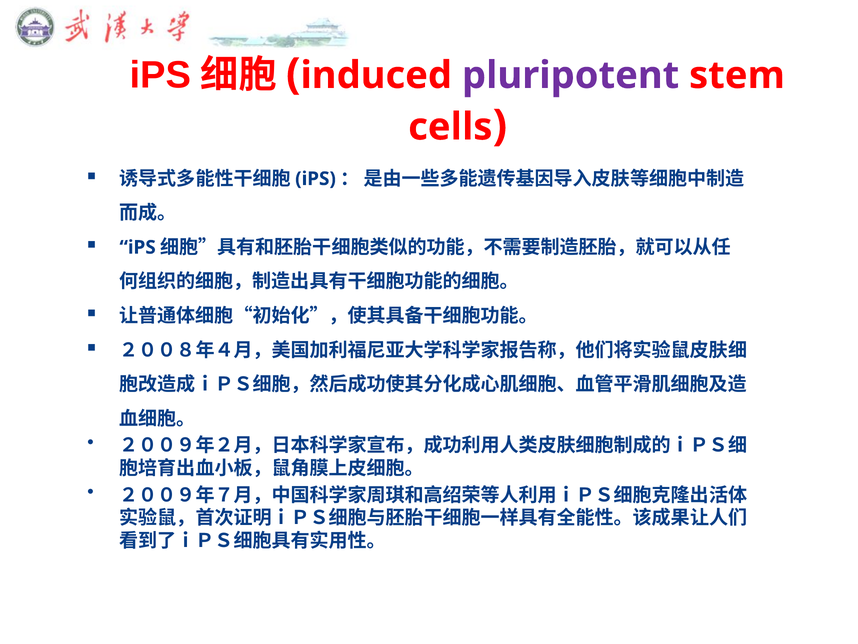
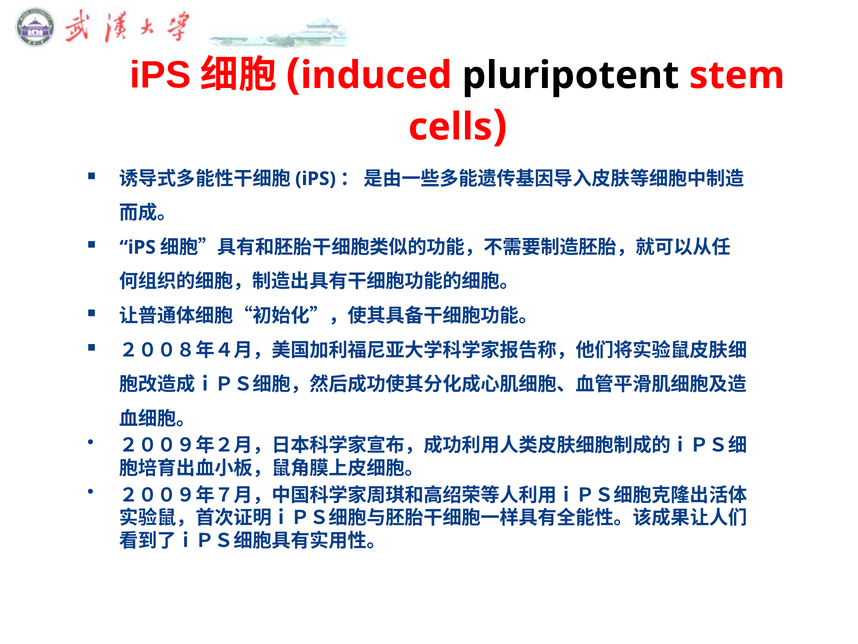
pluripotent colour: purple -> black
